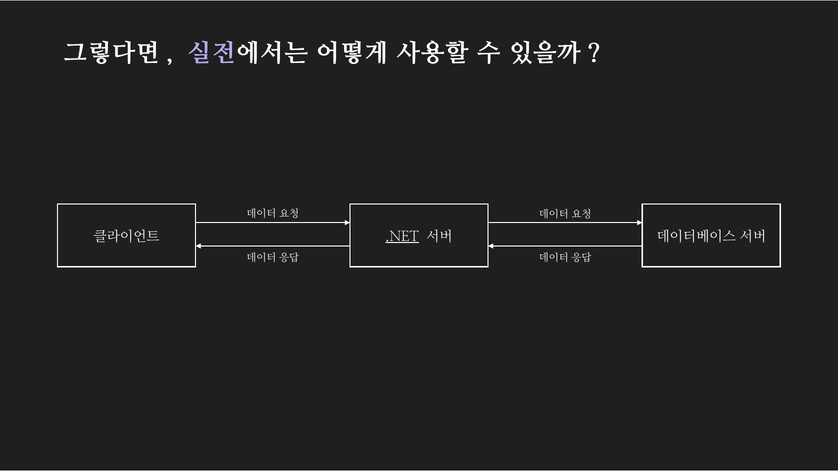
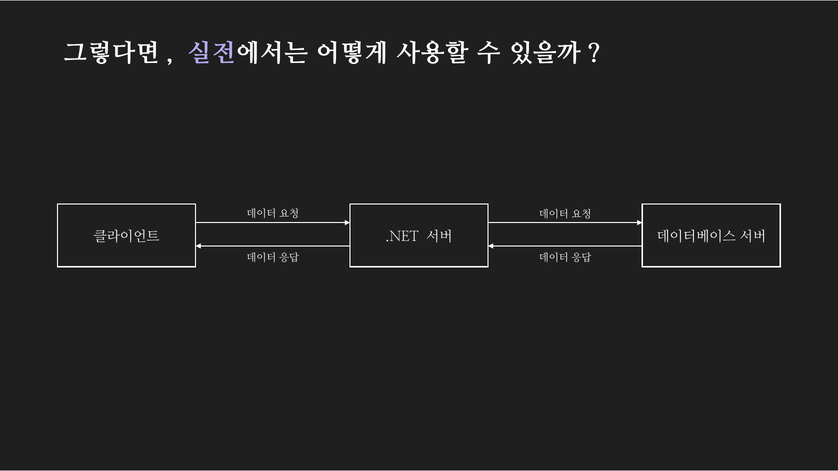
.NET underline: present -> none
